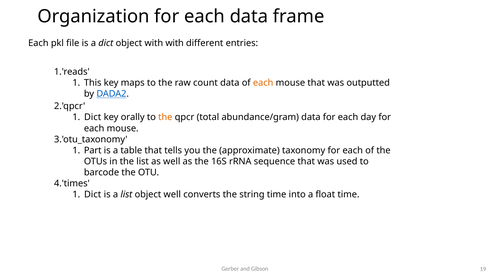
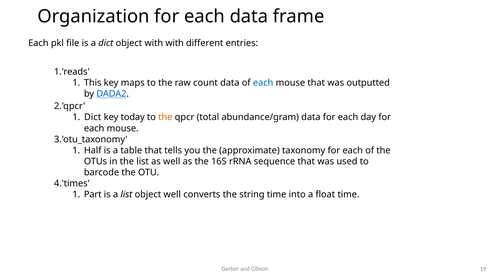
each at (263, 83) colour: orange -> blue
orally: orally -> today
Part: Part -> Half
Dict at (93, 194): Dict -> Part
